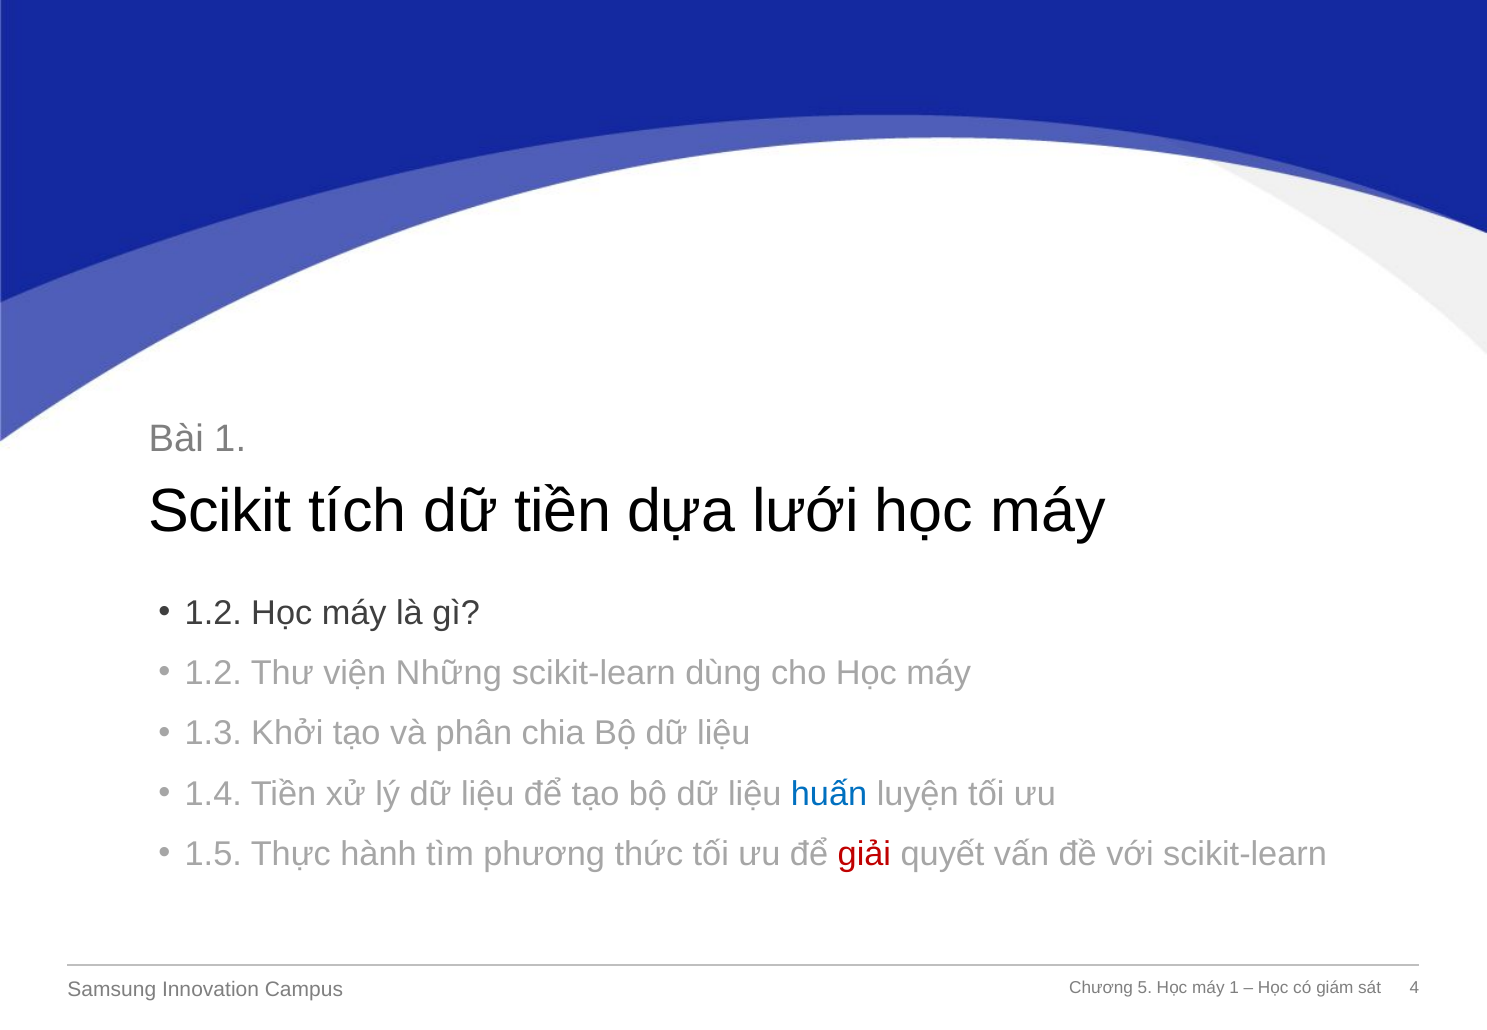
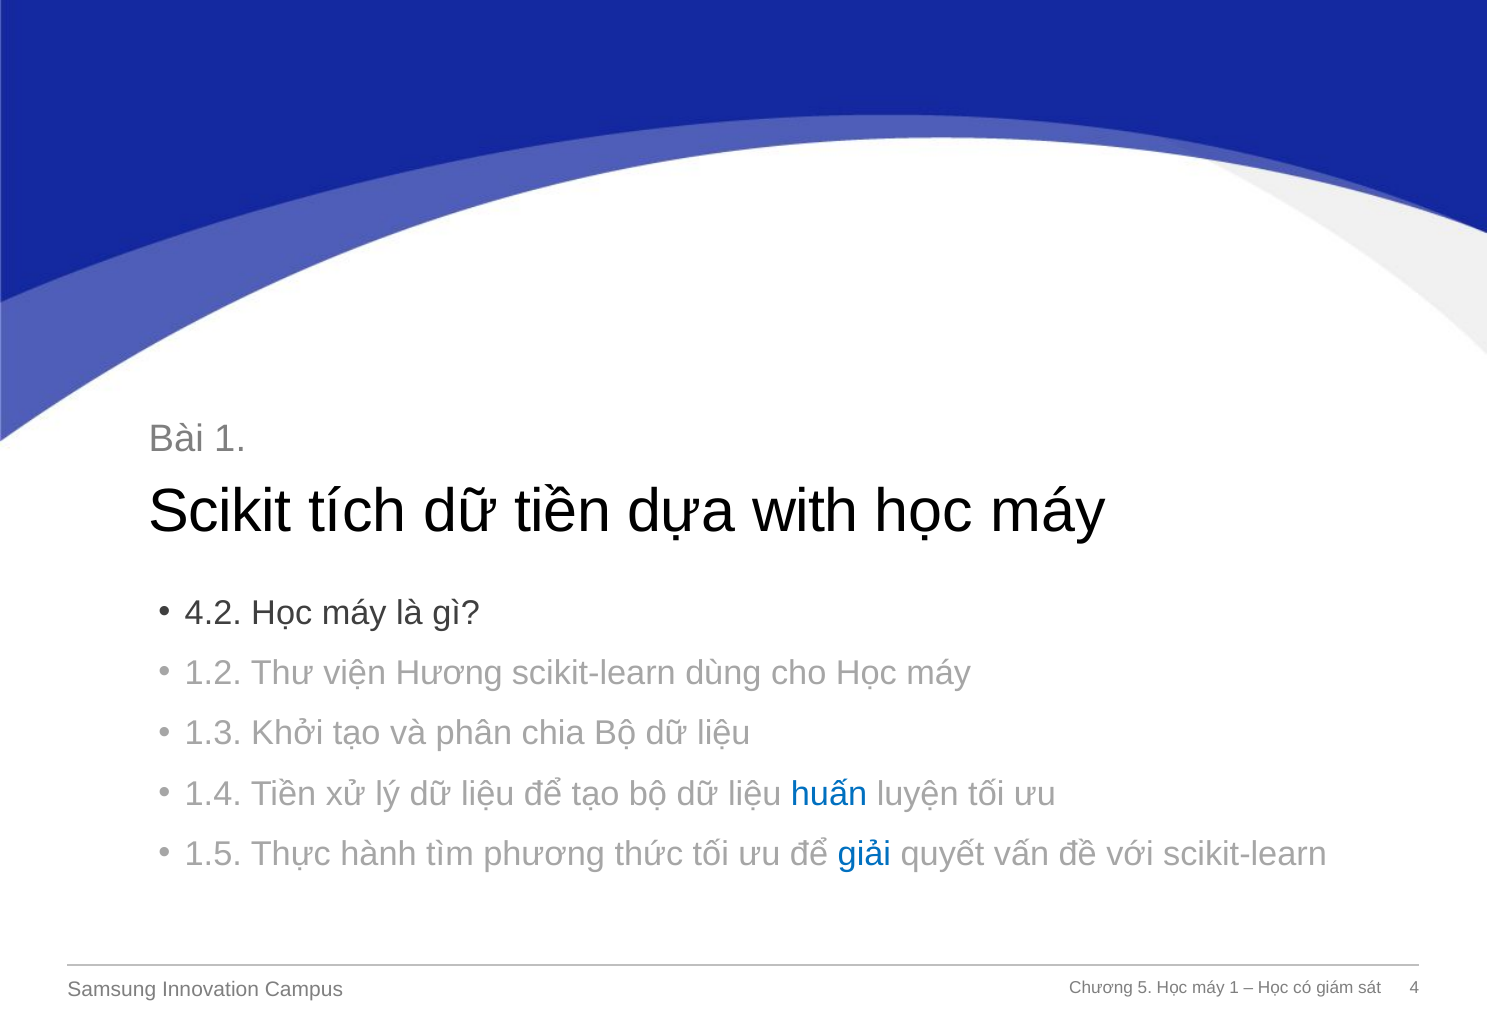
lưới: lưới -> with
1.2 at (213, 613): 1.2 -> 4.2
Những: Những -> Hương
giải colour: red -> blue
